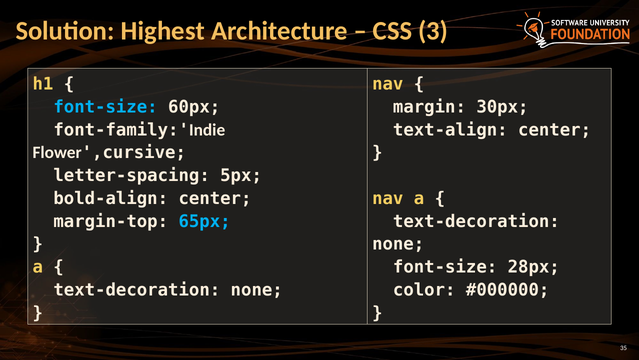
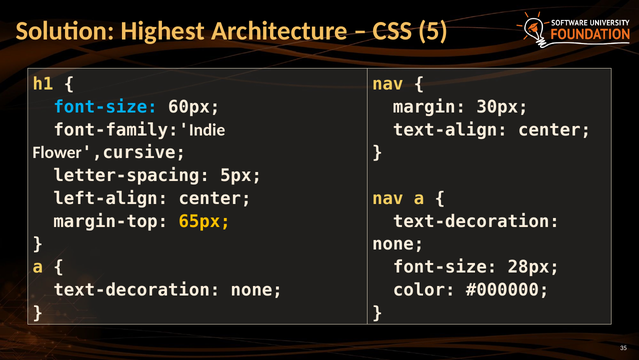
3: 3 -> 5
bold-align: bold-align -> left-align
65px colour: light blue -> yellow
